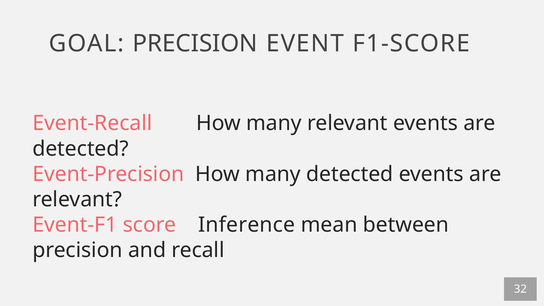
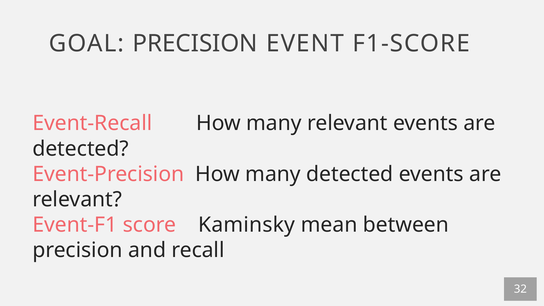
Inference: Inference -> Kaminsky
